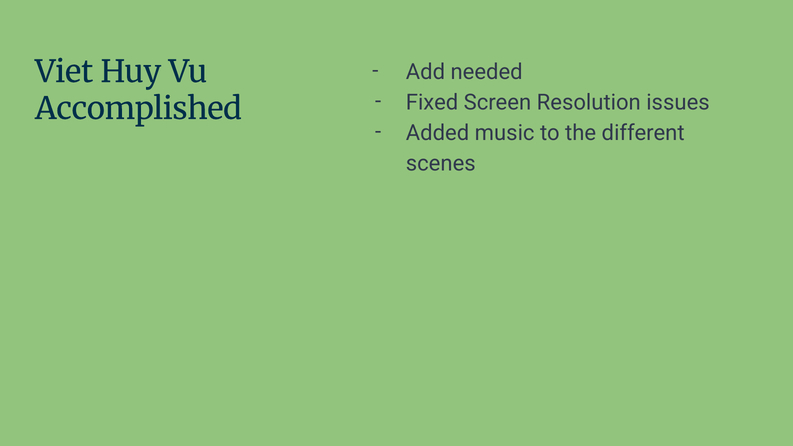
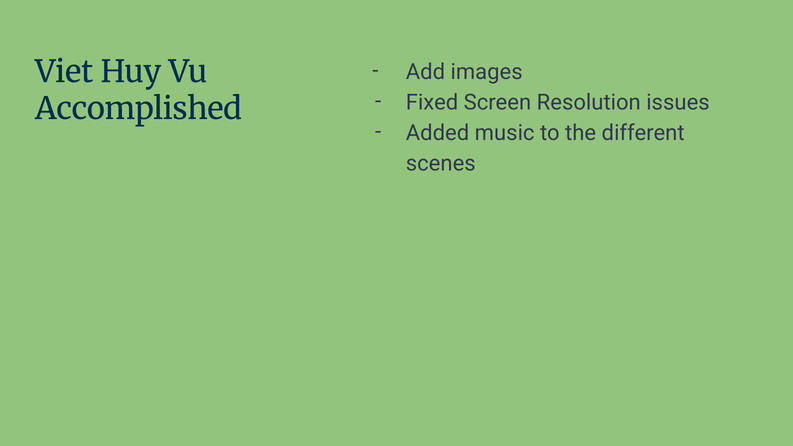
needed: needed -> images
